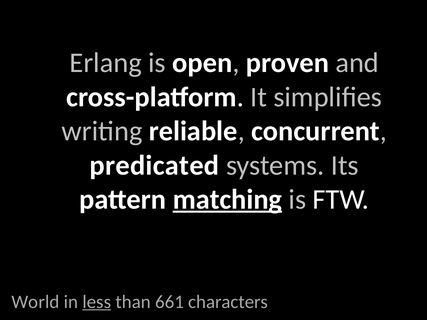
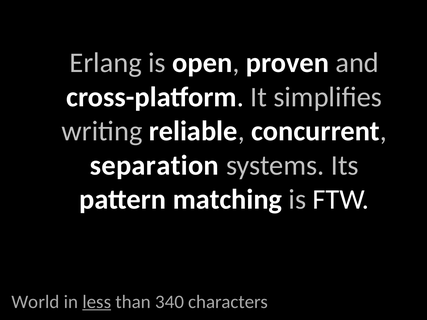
predicated: predicated -> separation
matching underline: present -> none
661: 661 -> 340
